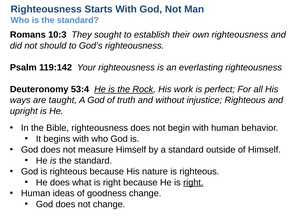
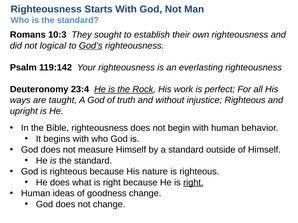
should: should -> logical
God’s underline: none -> present
53:4: 53:4 -> 23:4
